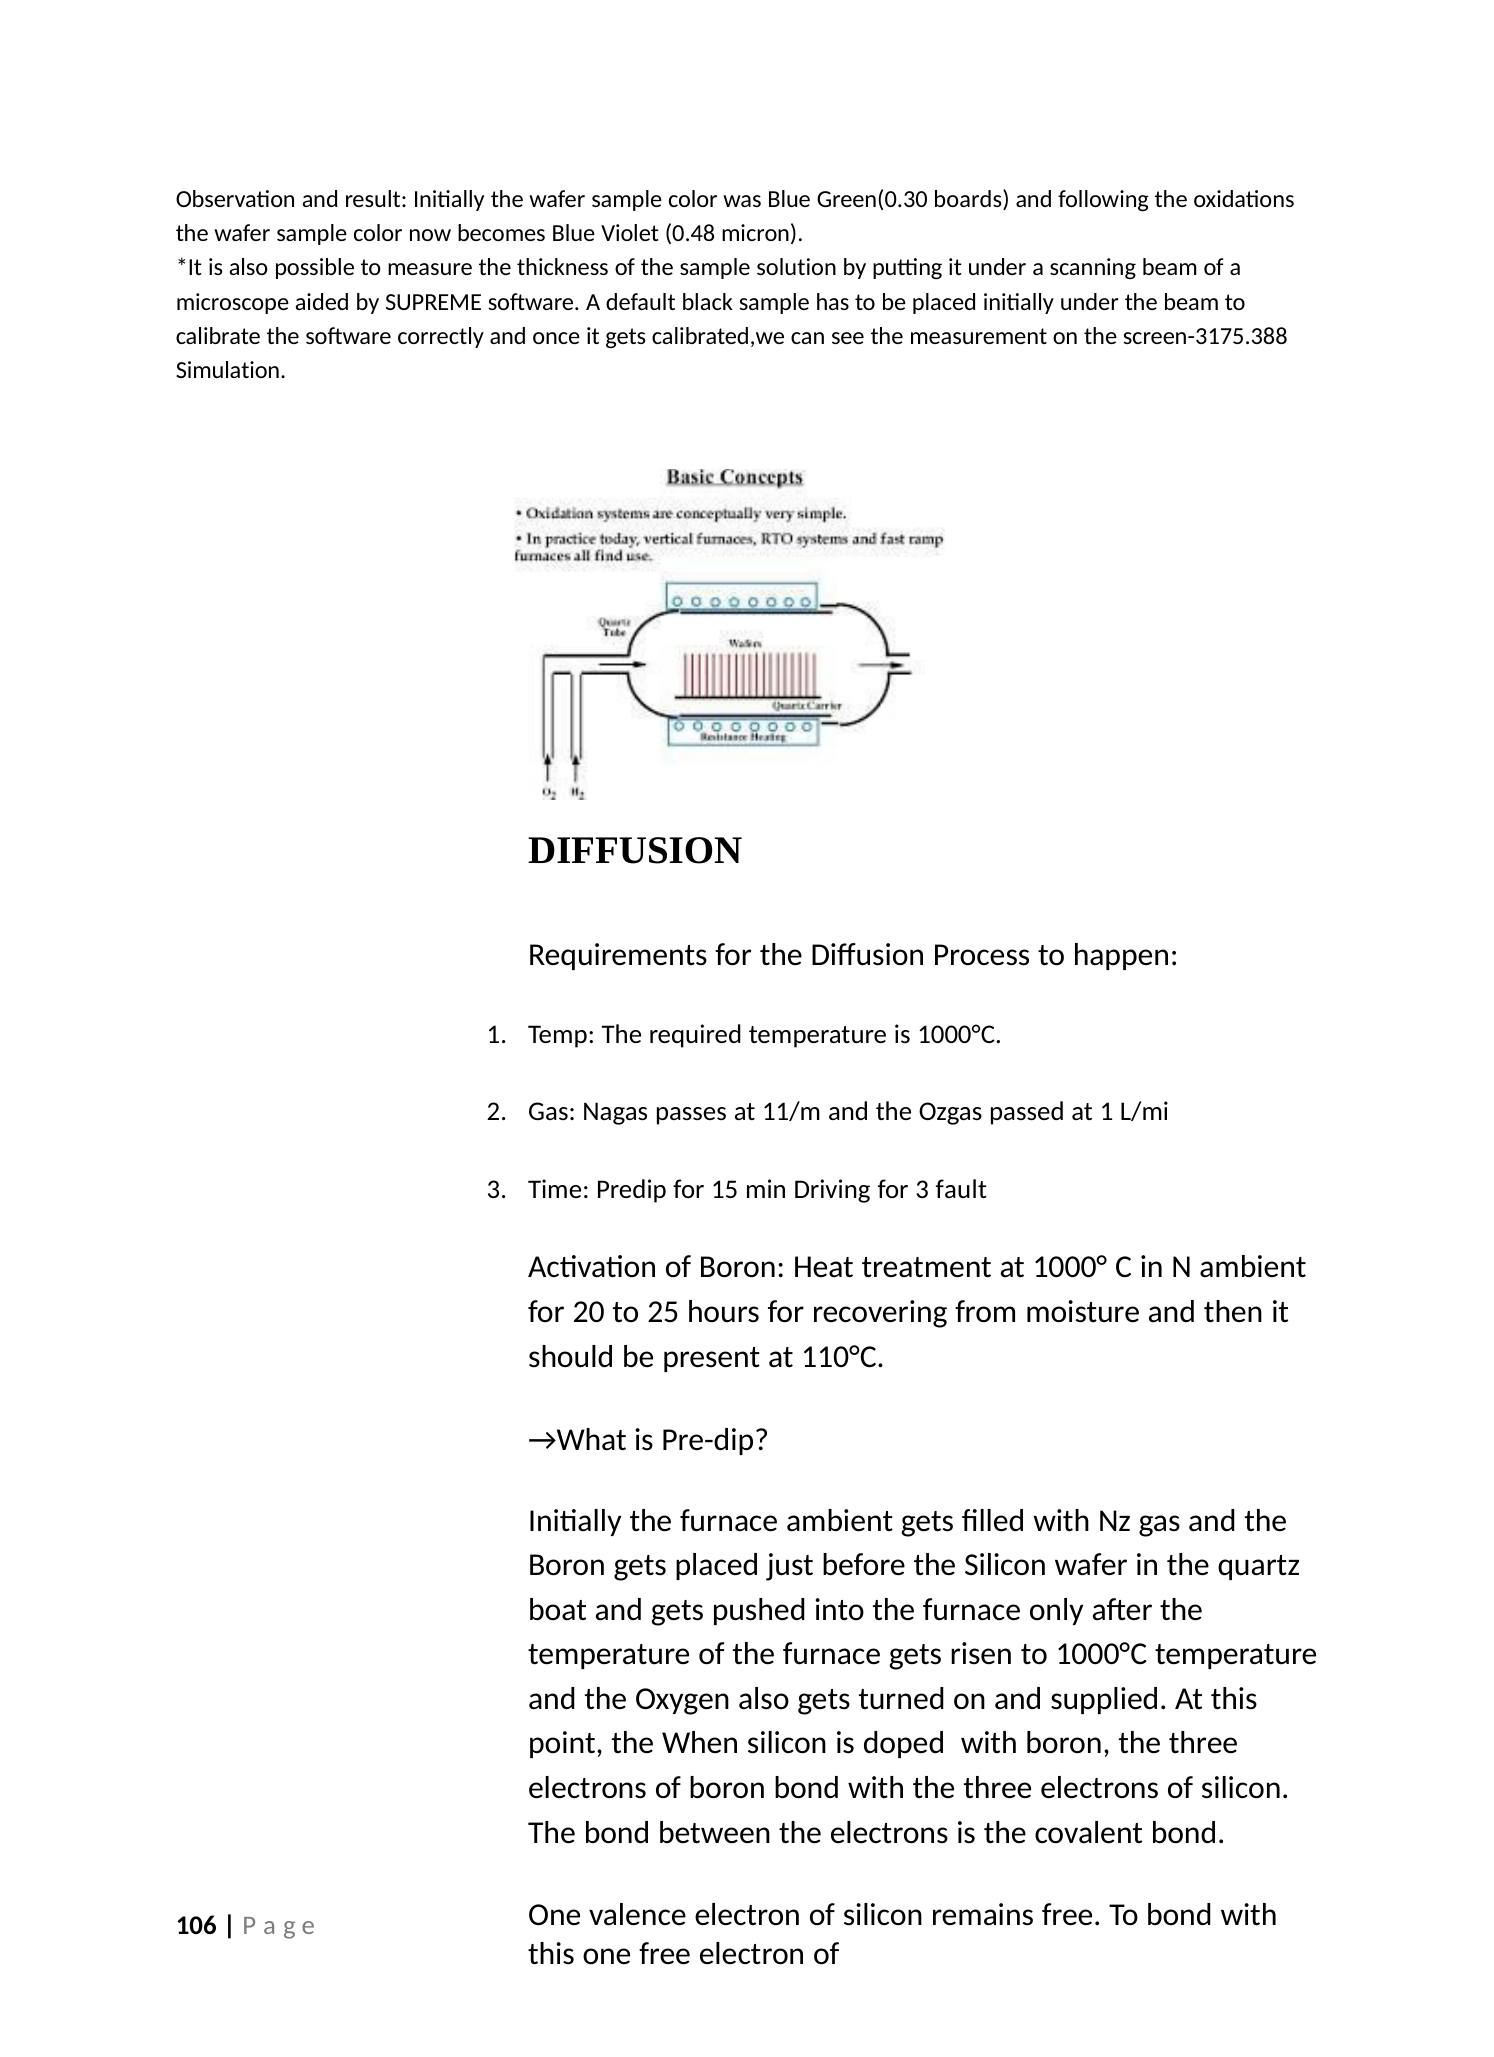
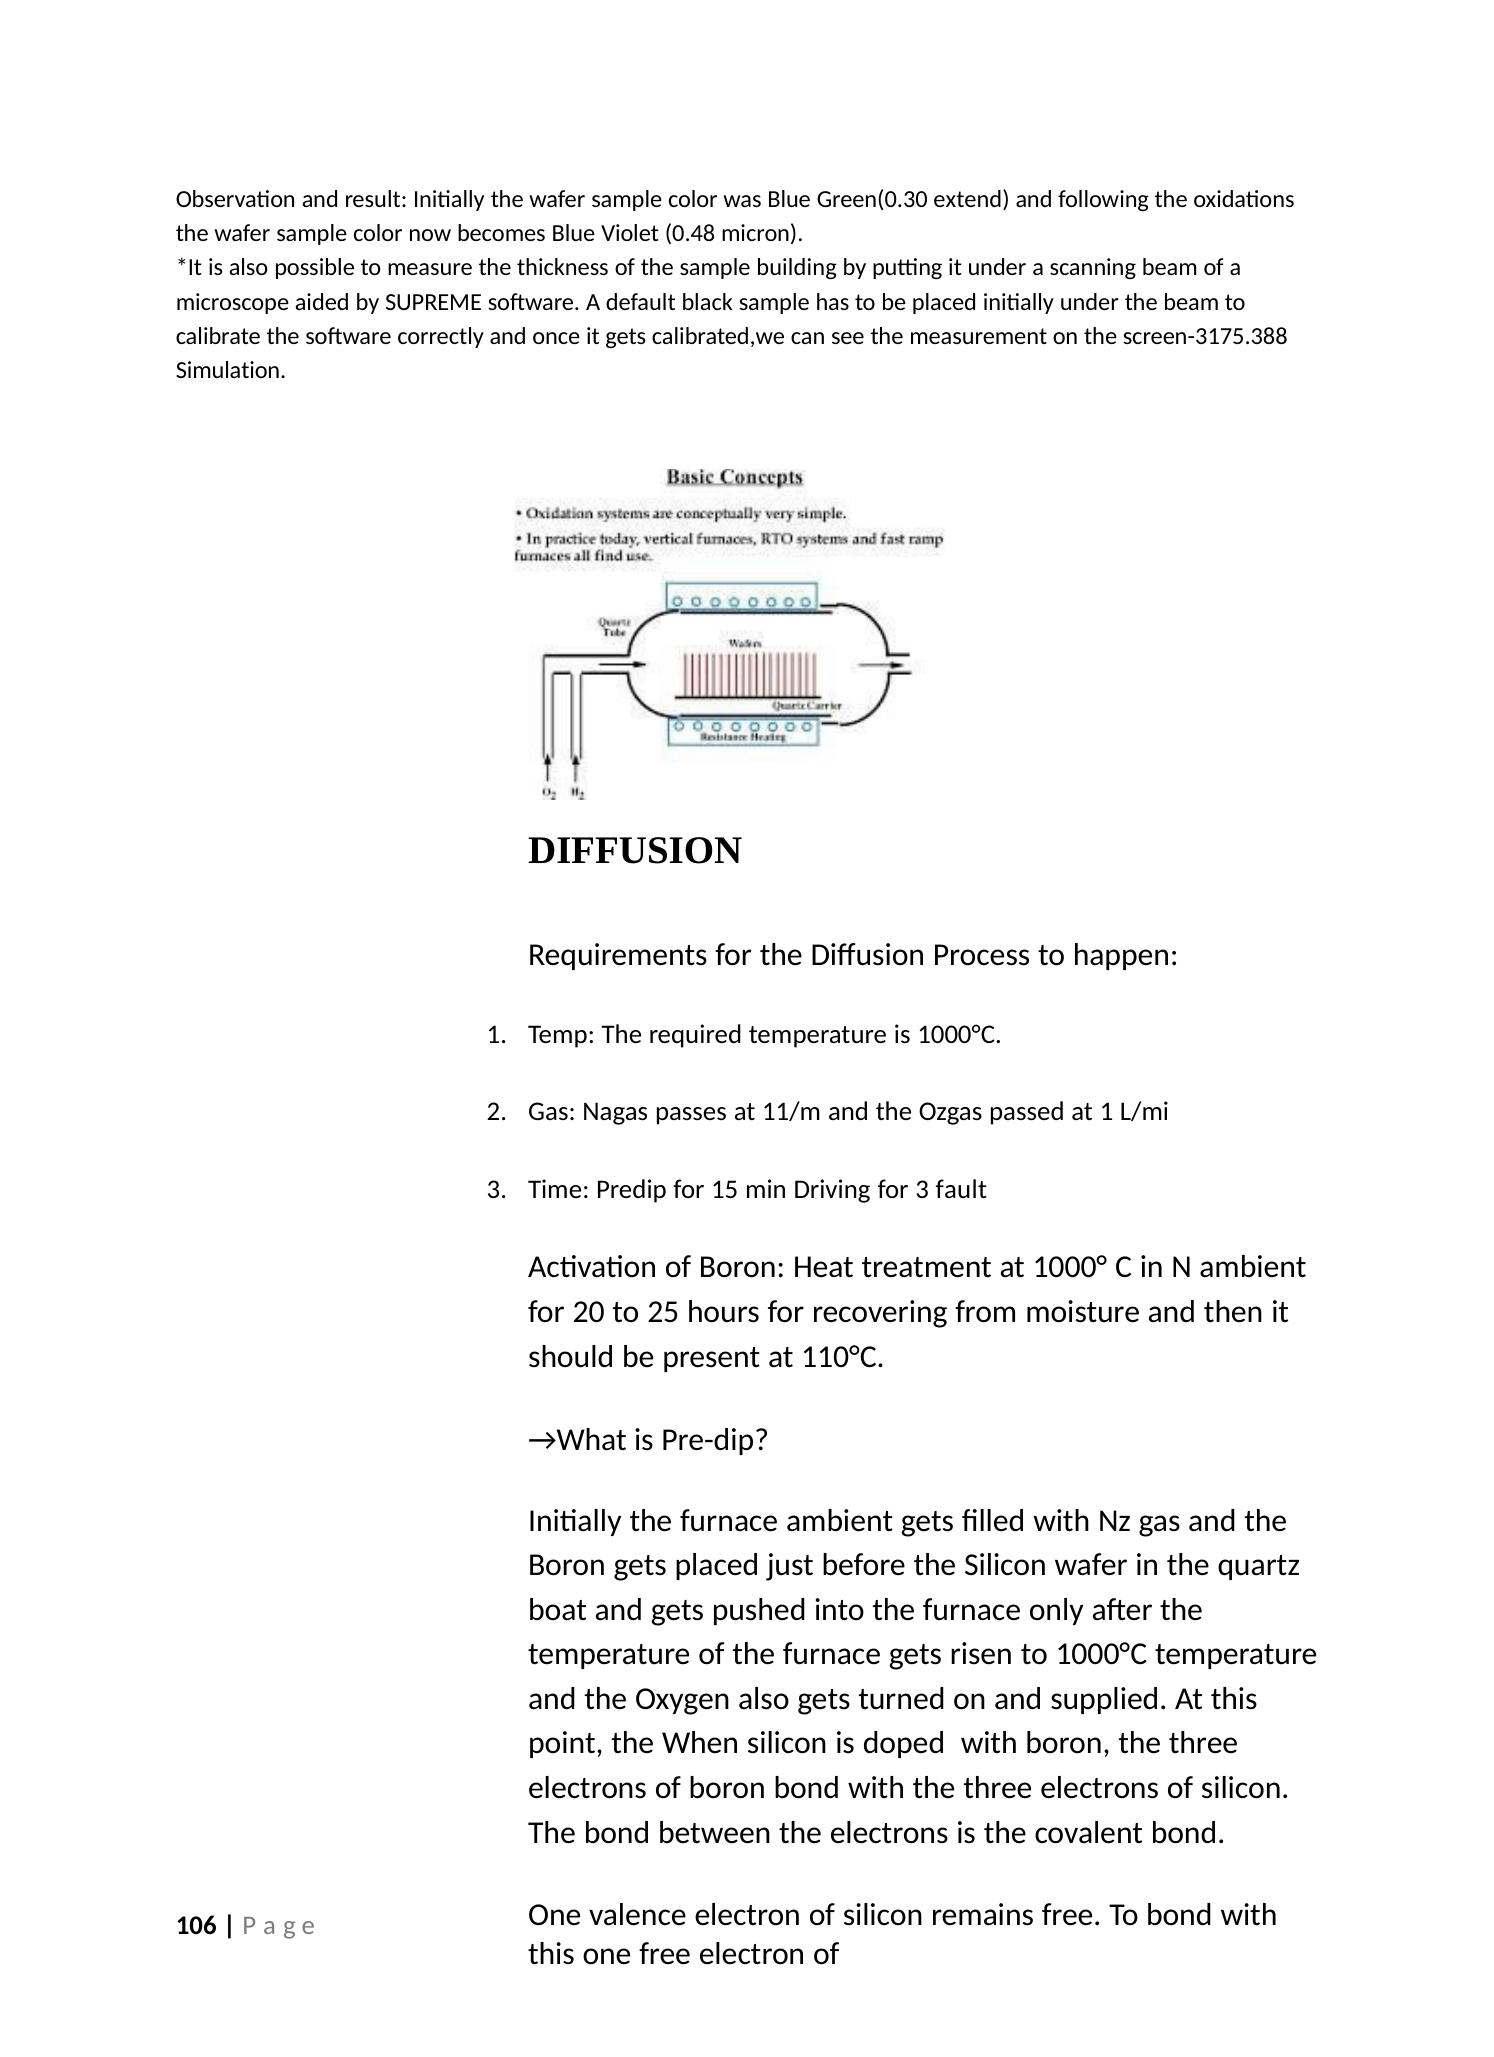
boards: boards -> extend
solution: solution -> building
